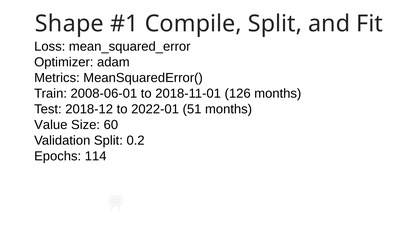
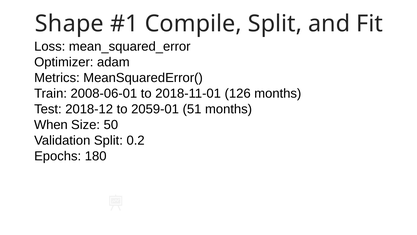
2022-01: 2022-01 -> 2059-01
Value: Value -> When
60: 60 -> 50
114: 114 -> 180
